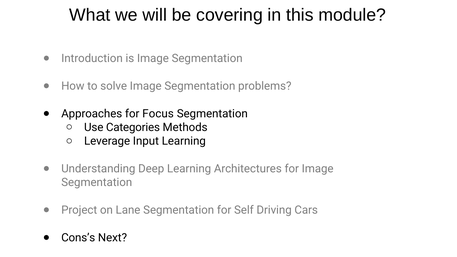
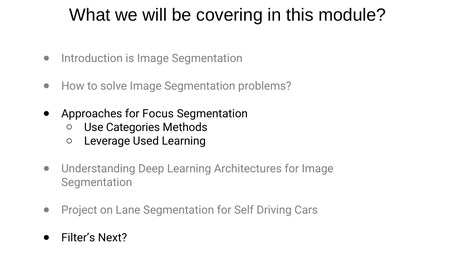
Input: Input -> Used
Cons’s: Cons’s -> Filter’s
